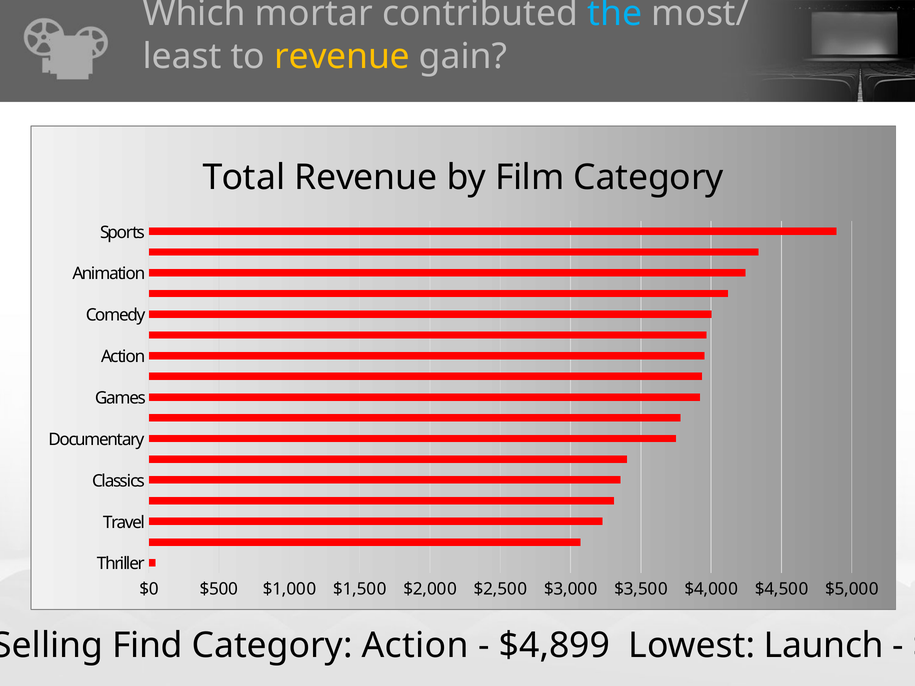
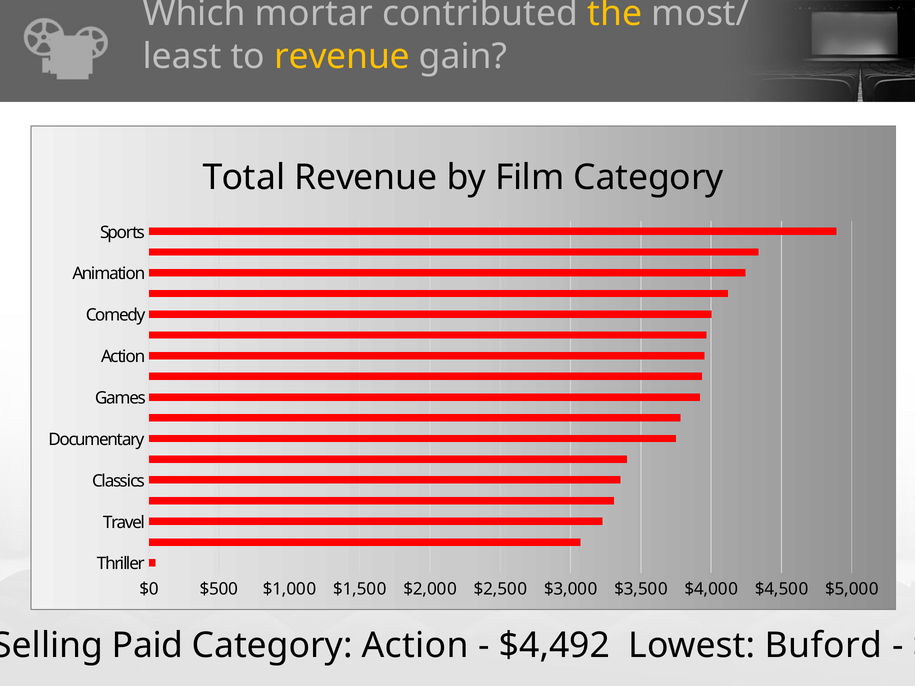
the colour: light blue -> yellow
Find: Find -> Paid
$4,899: $4,899 -> $4,492
Launch: Launch -> Buford
